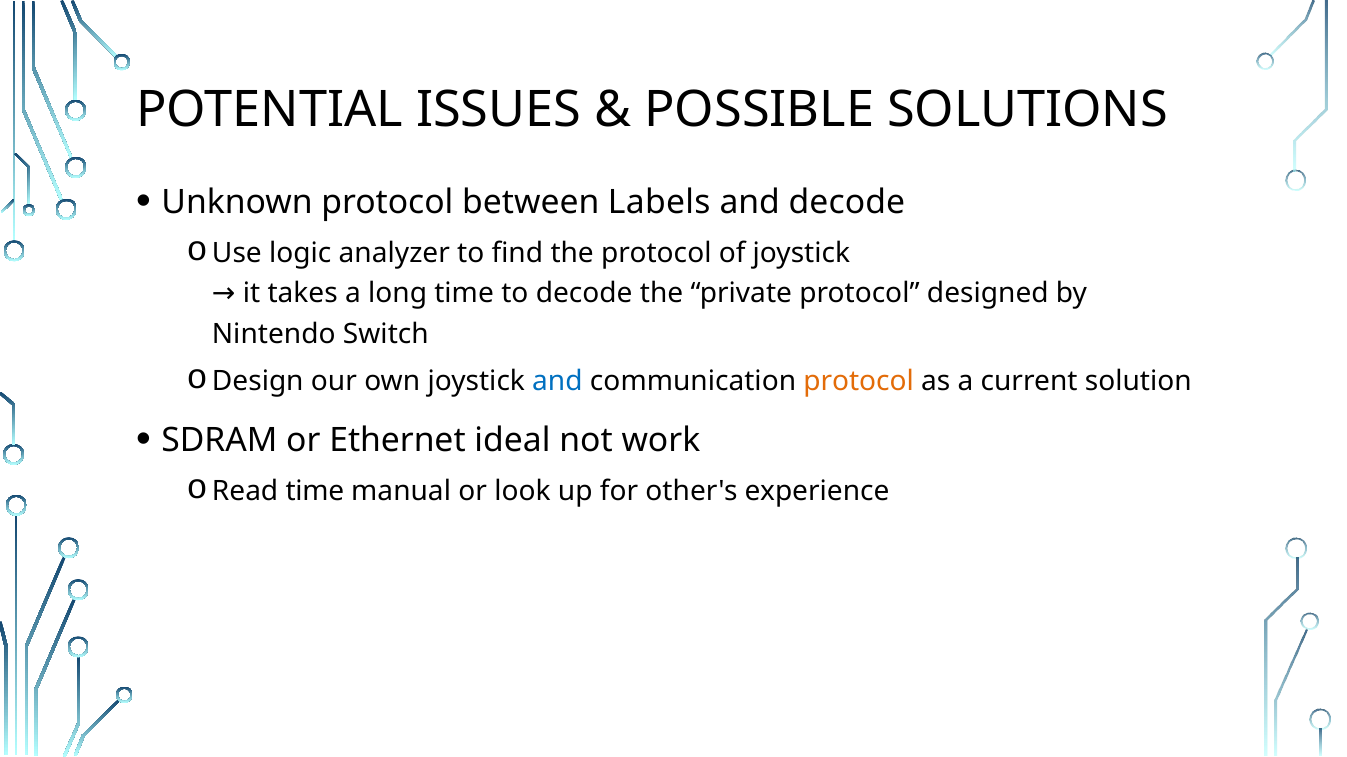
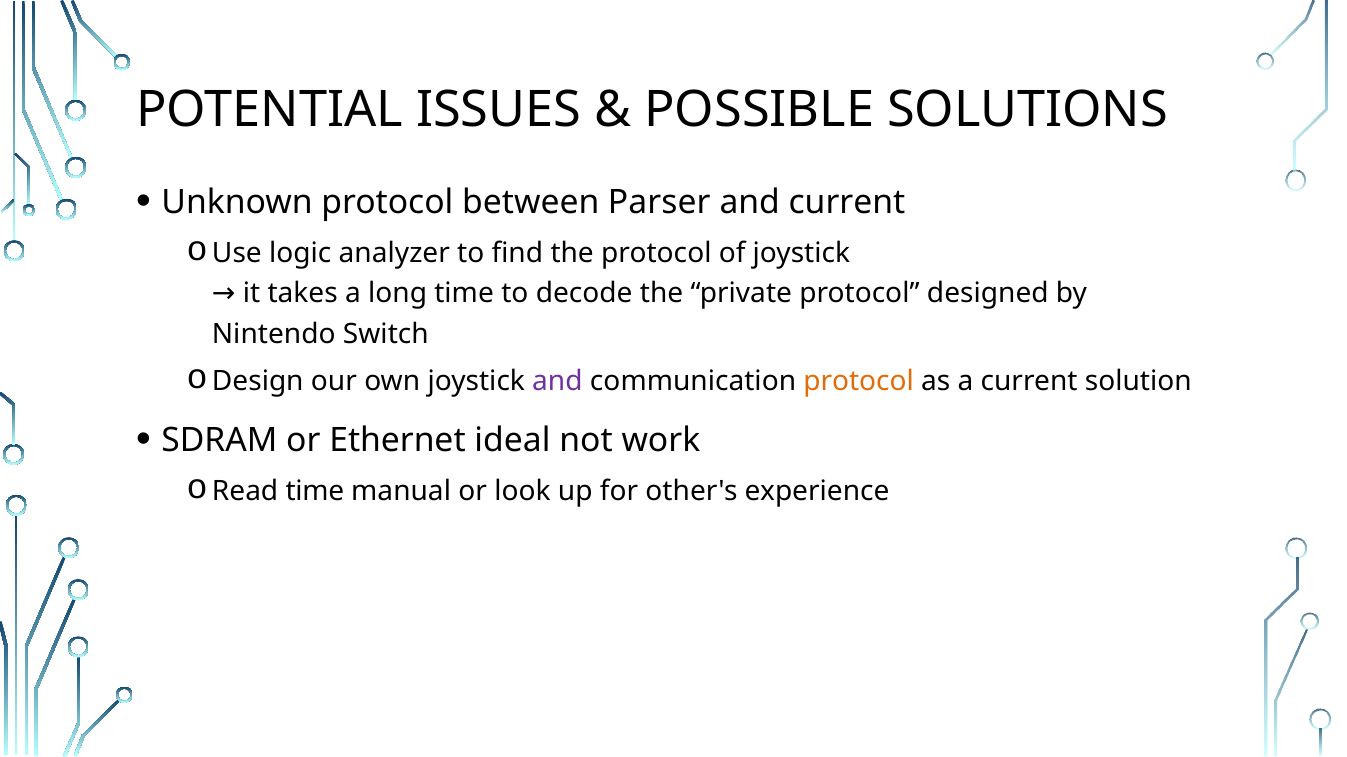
Labels: Labels -> Parser
and decode: decode -> current
and at (557, 382) colour: blue -> purple
